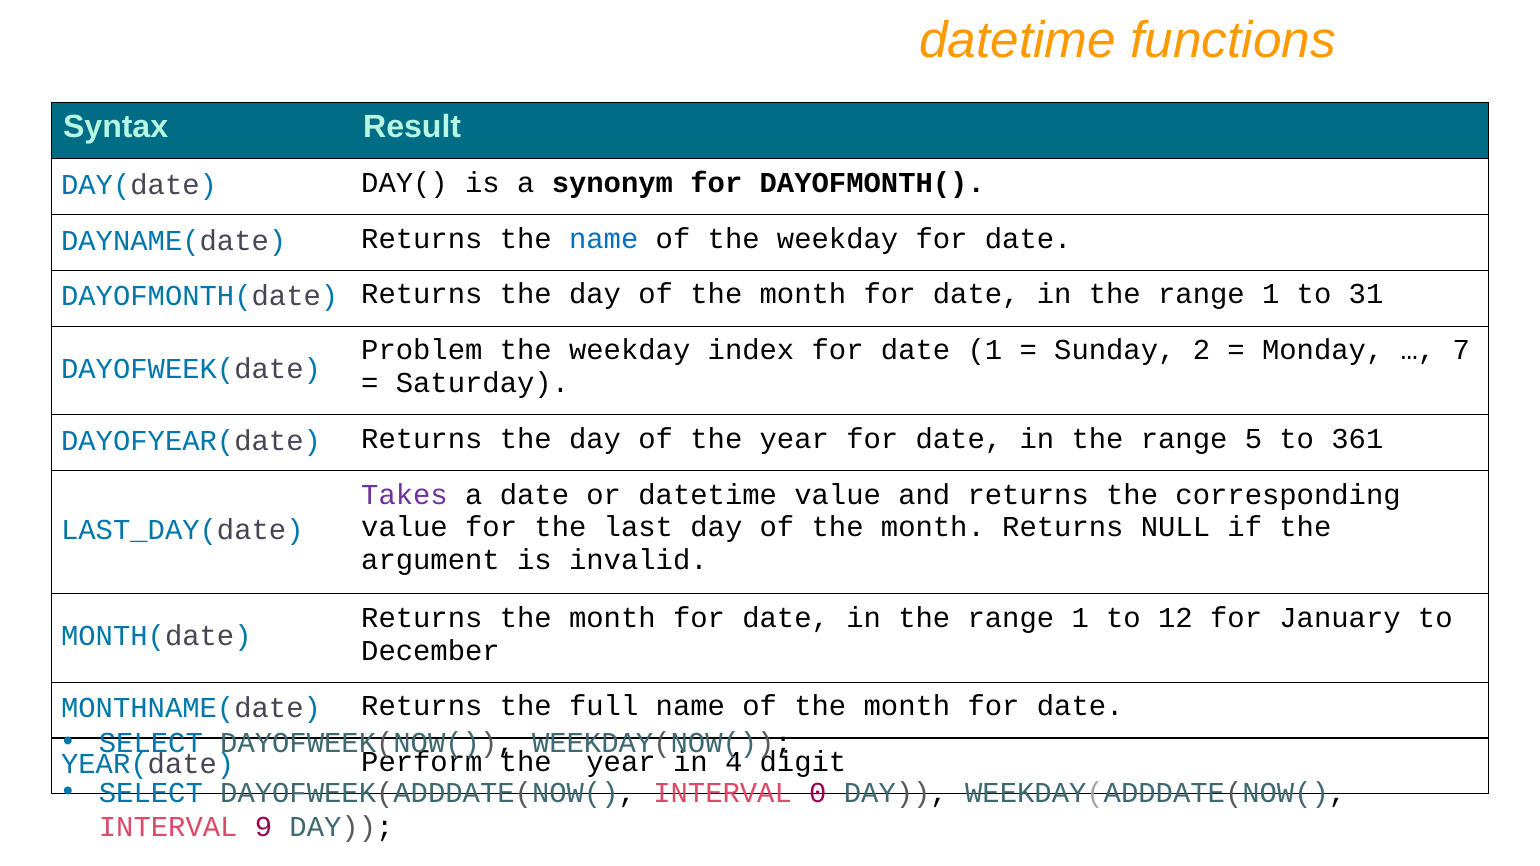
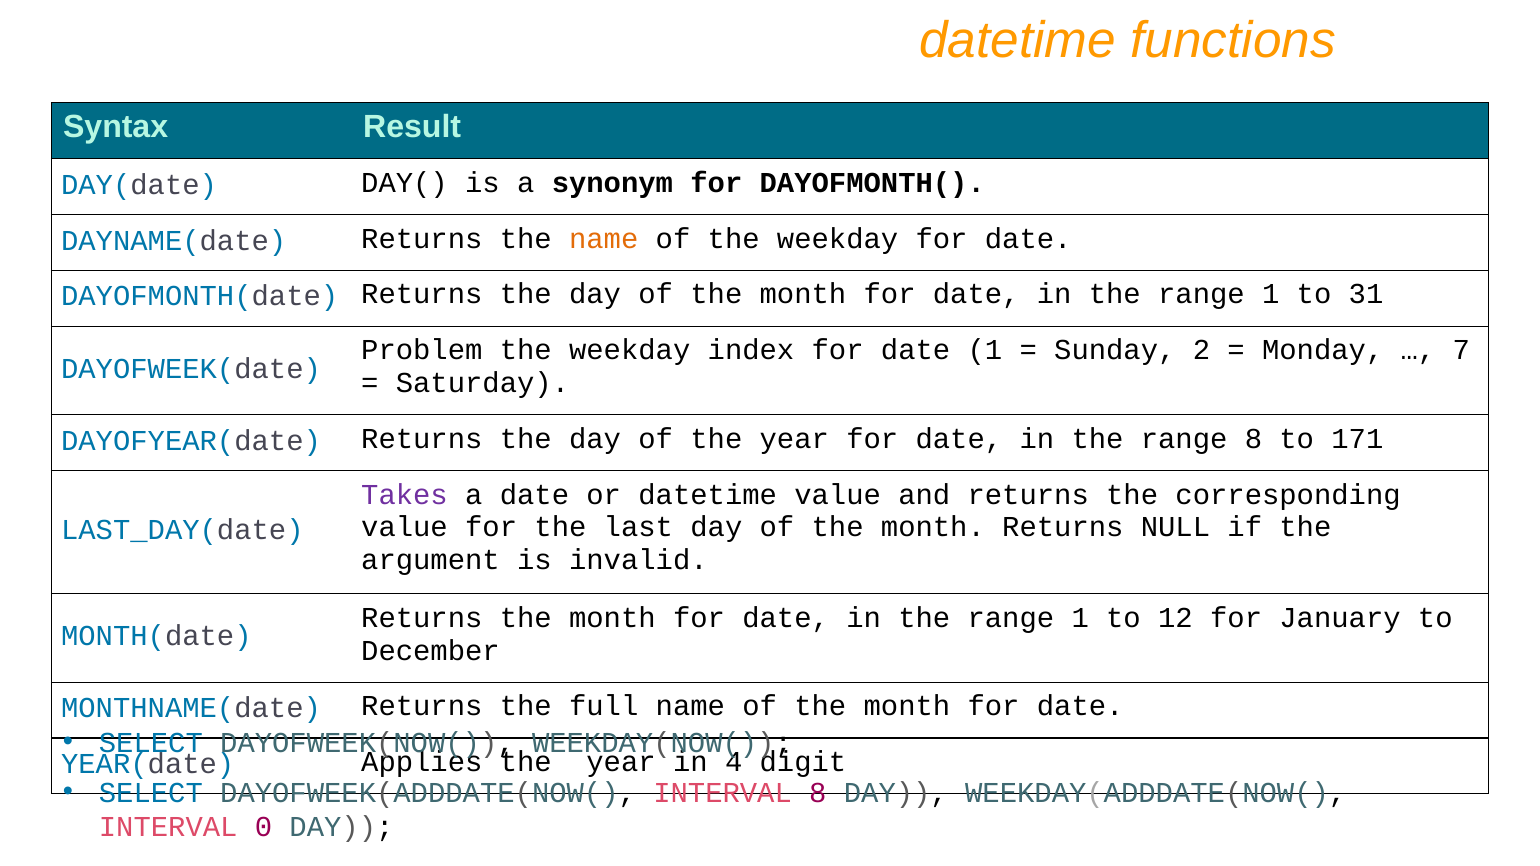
name at (604, 239) colour: blue -> orange
range 5: 5 -> 8
361: 361 -> 171
Perform: Perform -> Applies
INTERVAL 0: 0 -> 8
9: 9 -> 0
